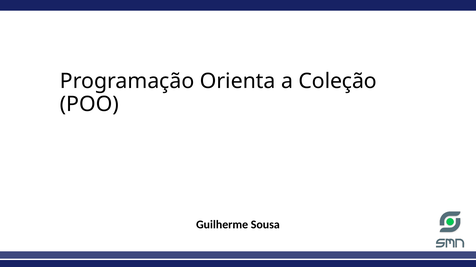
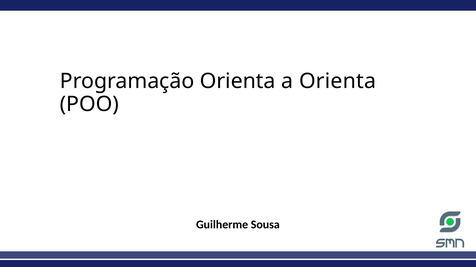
a Coleção: Coleção -> Orienta
